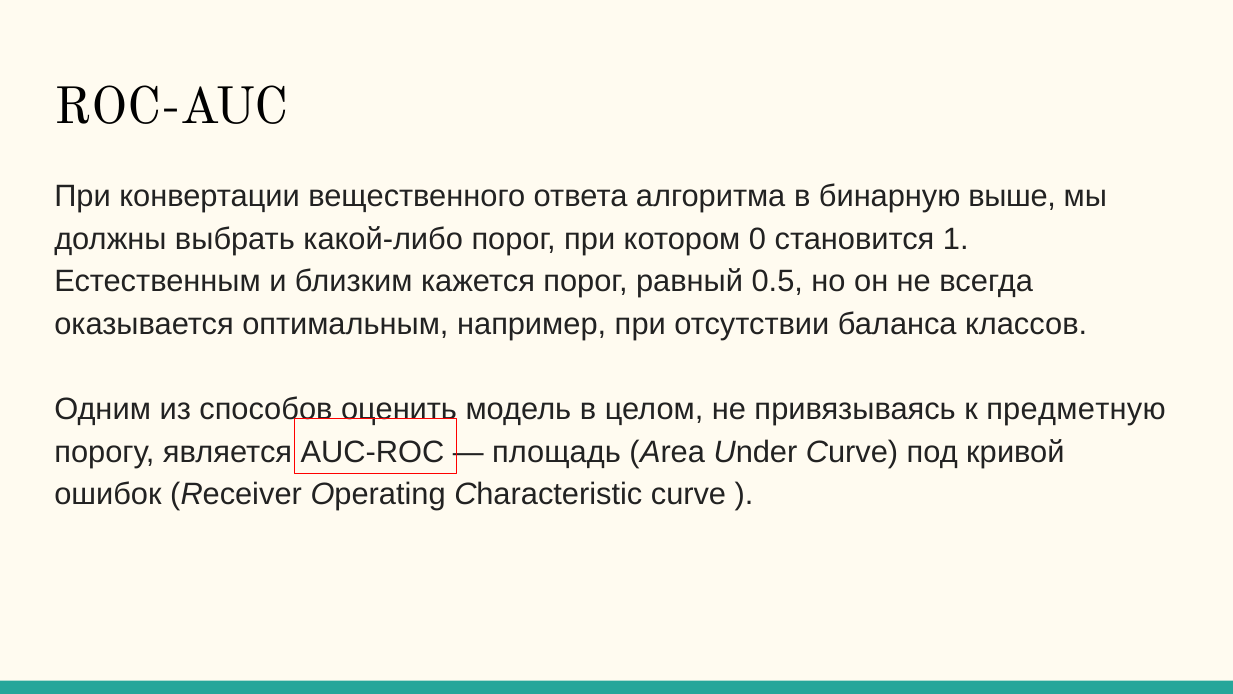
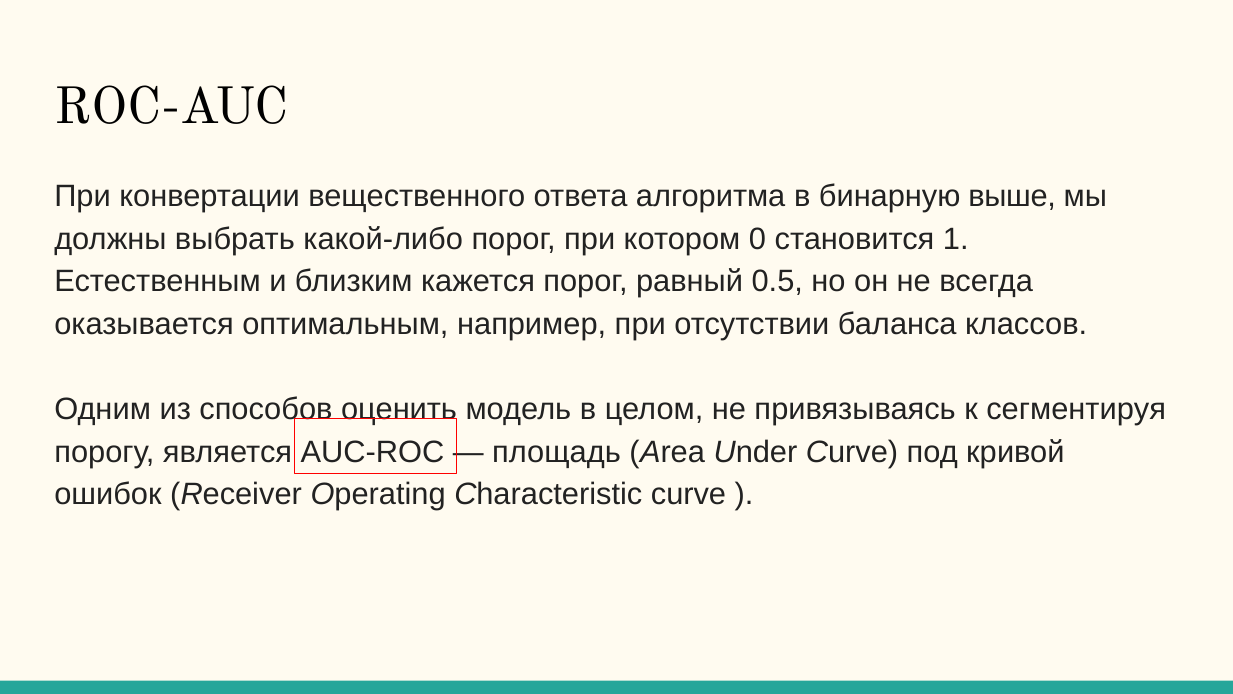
предметную: предметную -> сегментируя
